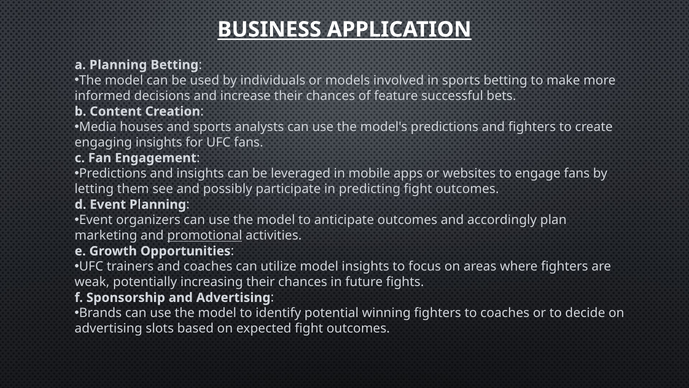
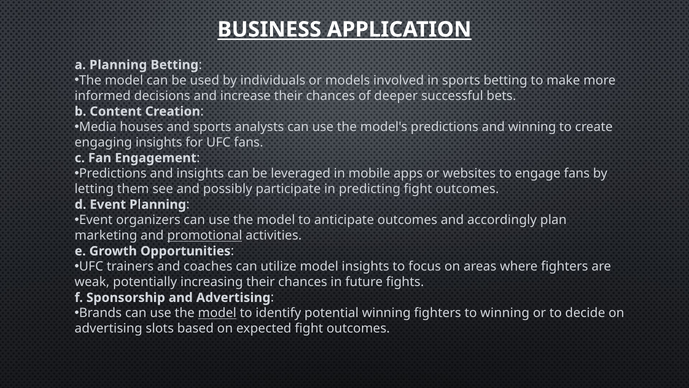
feature: feature -> deeper
and fighters: fighters -> winning
model at (217, 313) underline: none -> present
to coaches: coaches -> winning
